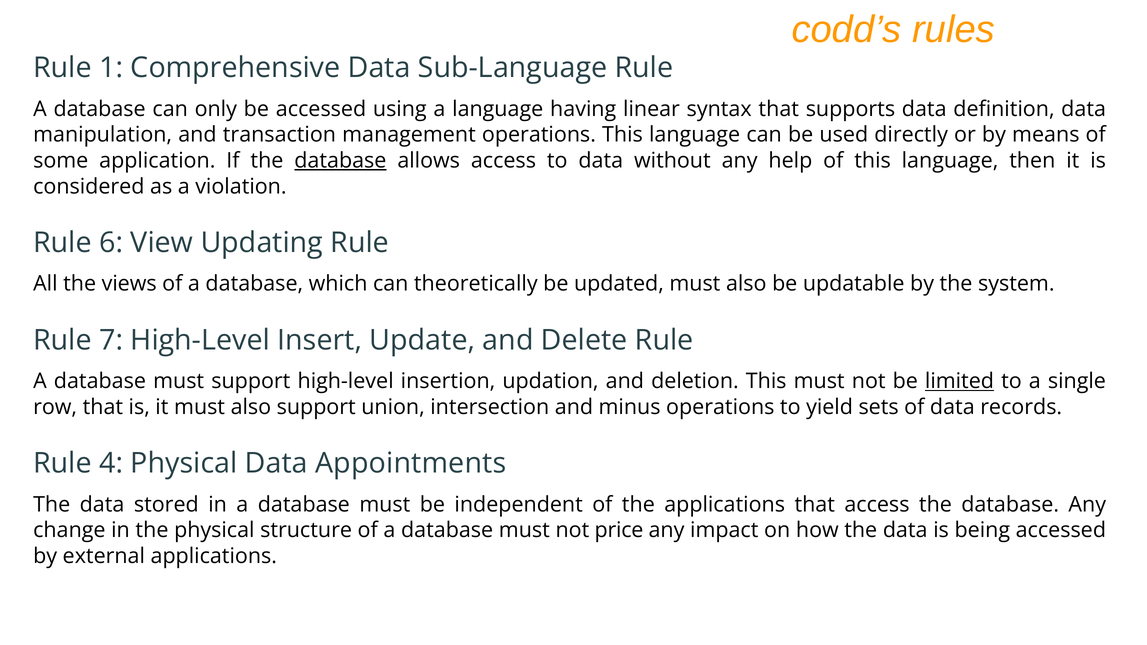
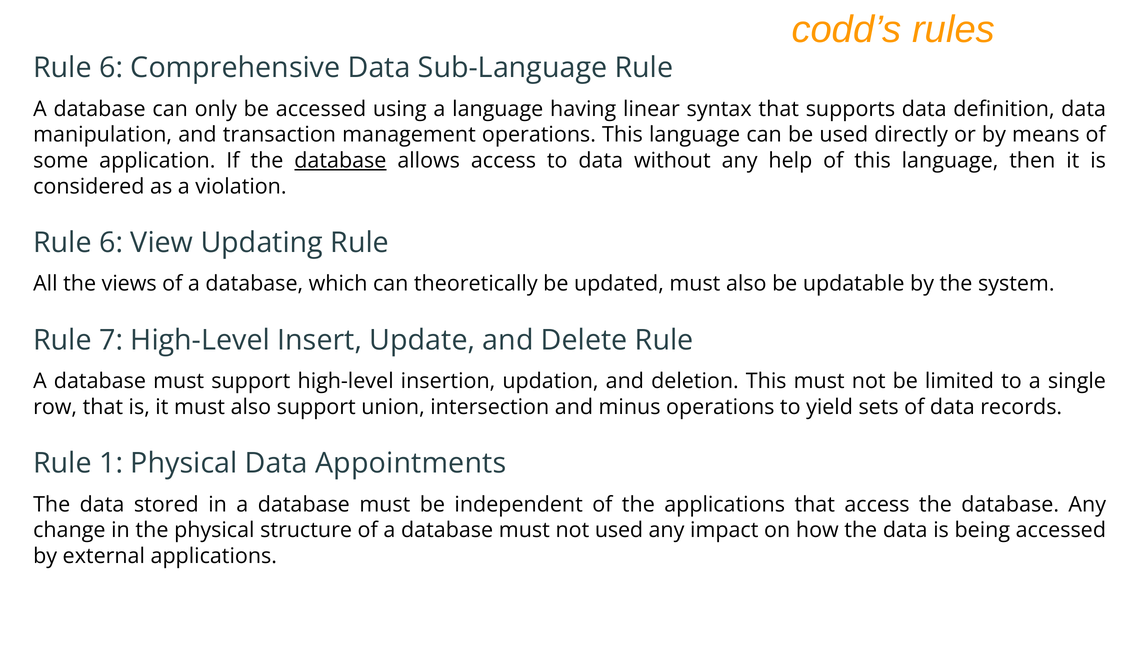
1 at (111, 68): 1 -> 6
limited underline: present -> none
4: 4 -> 1
not price: price -> used
